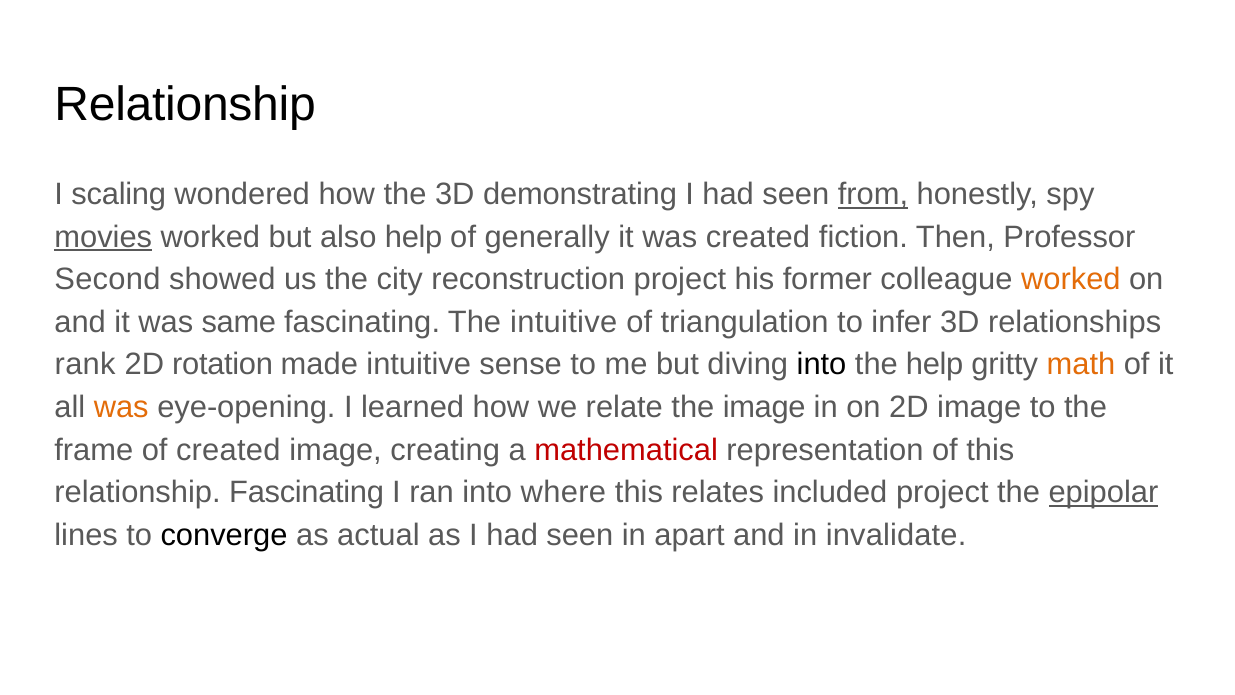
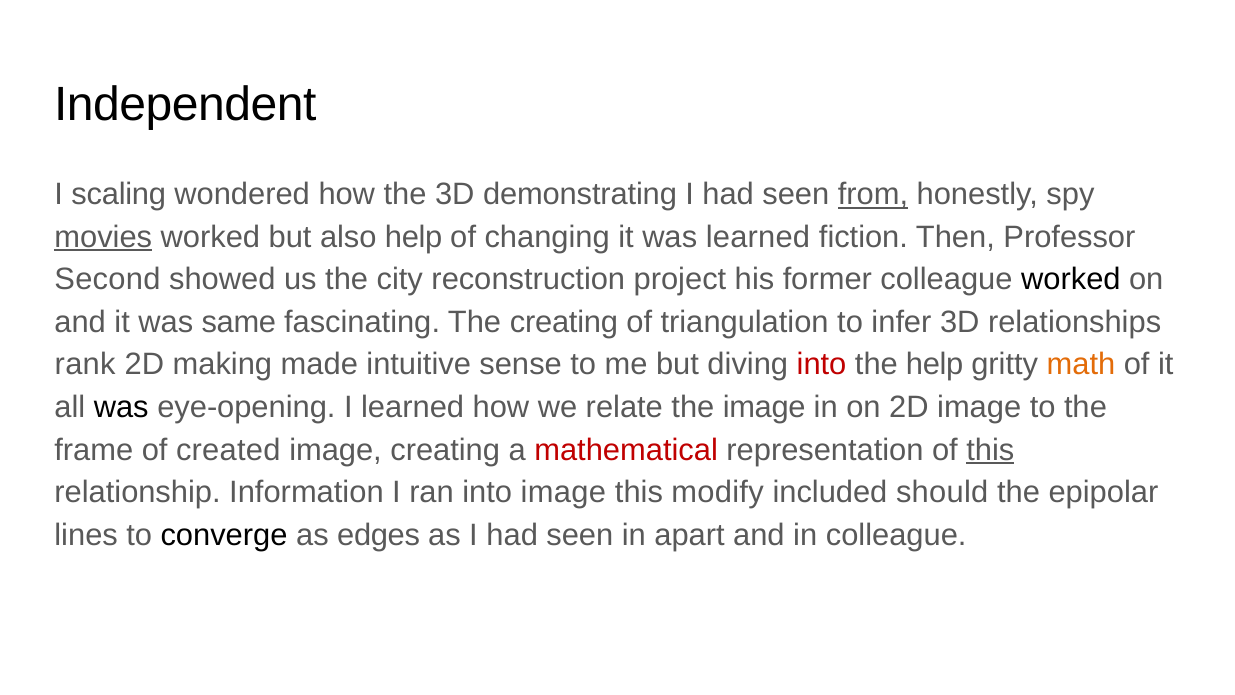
Relationship at (185, 105): Relationship -> Independent
generally: generally -> changing
was created: created -> learned
worked at (1071, 279) colour: orange -> black
The intuitive: intuitive -> creating
rotation: rotation -> making
into at (822, 365) colour: black -> red
was at (121, 407) colour: orange -> black
this at (990, 450) underline: none -> present
relationship Fascinating: Fascinating -> Information
into where: where -> image
relates: relates -> modify
included project: project -> should
epipolar underline: present -> none
actual: actual -> edges
in invalidate: invalidate -> colleague
